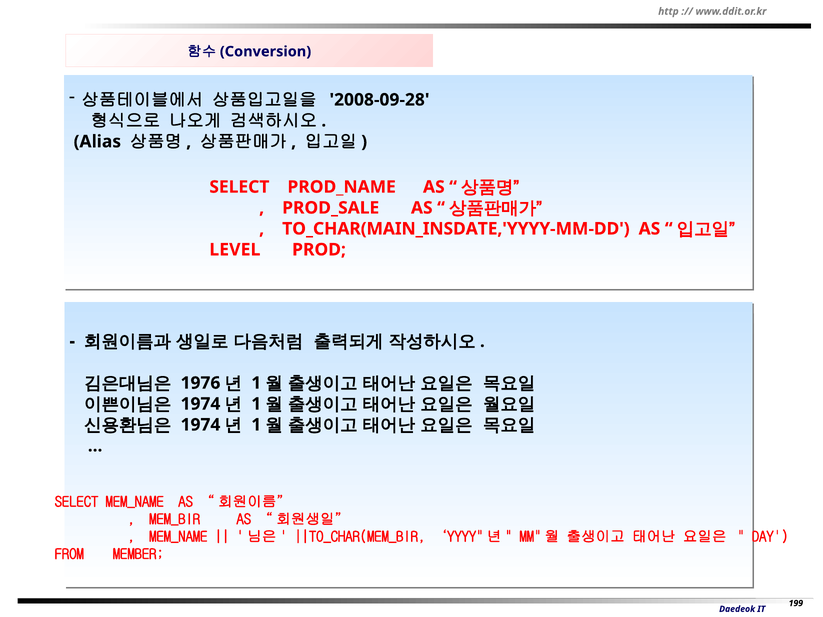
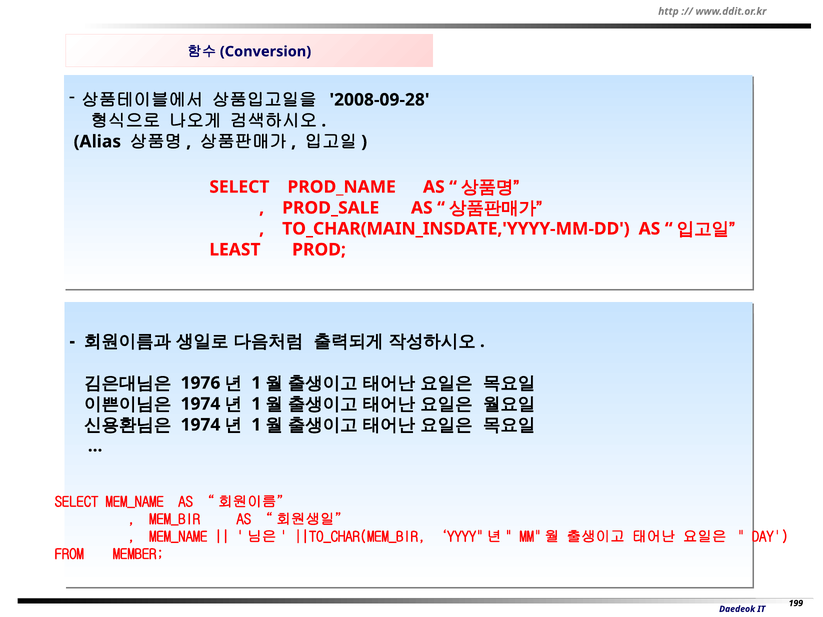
LEVEL: LEVEL -> LEAST
